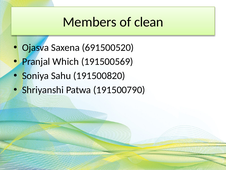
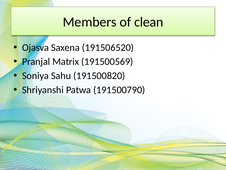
691500520: 691500520 -> 191506520
Which: Which -> Matrix
